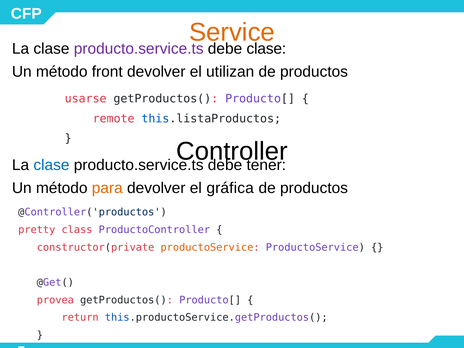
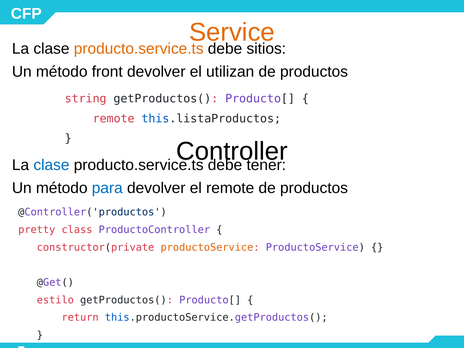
producto.service.ts at (139, 49) colour: purple -> orange
debe clase: clase -> sitios
usarse: usarse -> string
para colour: orange -> blue
el gráfica: gráfica -> remote
provea: provea -> estilo
